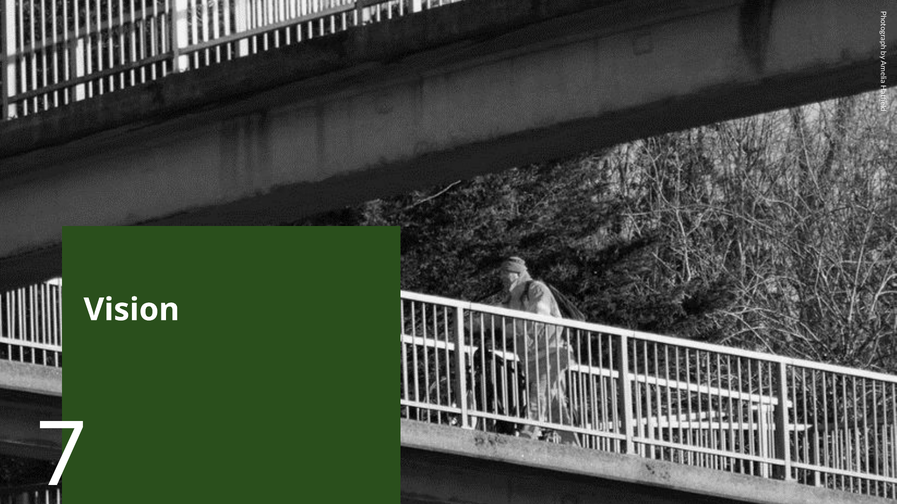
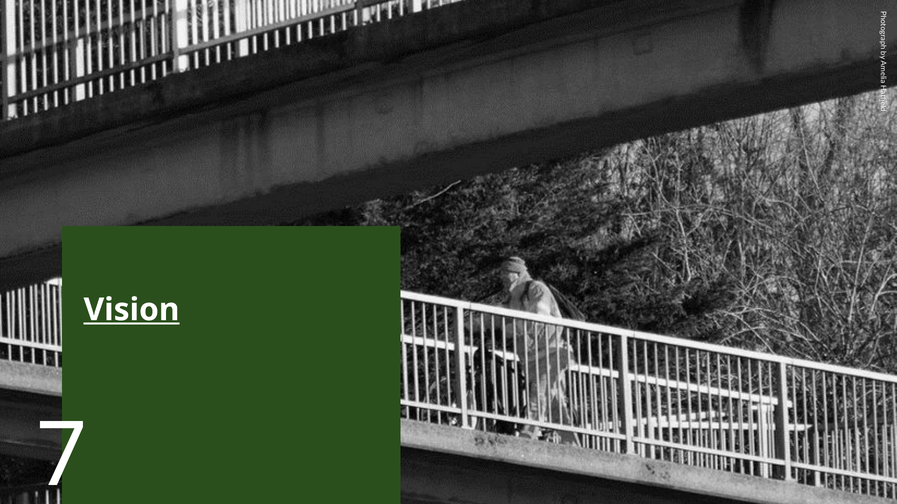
Vision underline: none -> present
